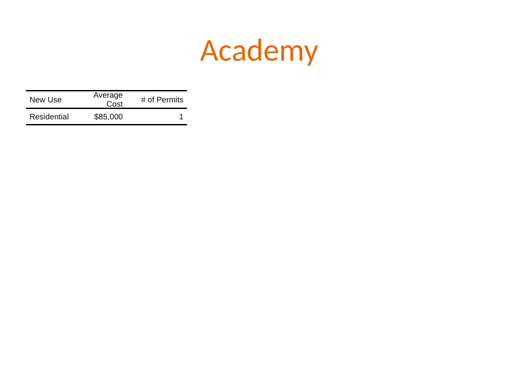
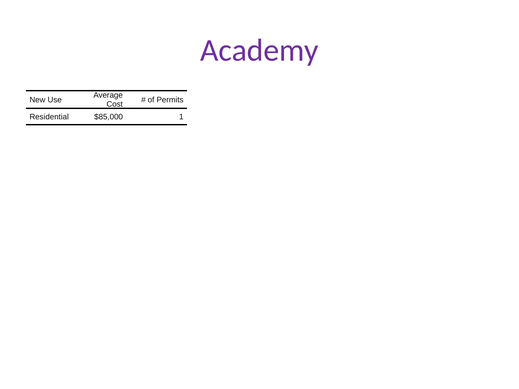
Academy colour: orange -> purple
